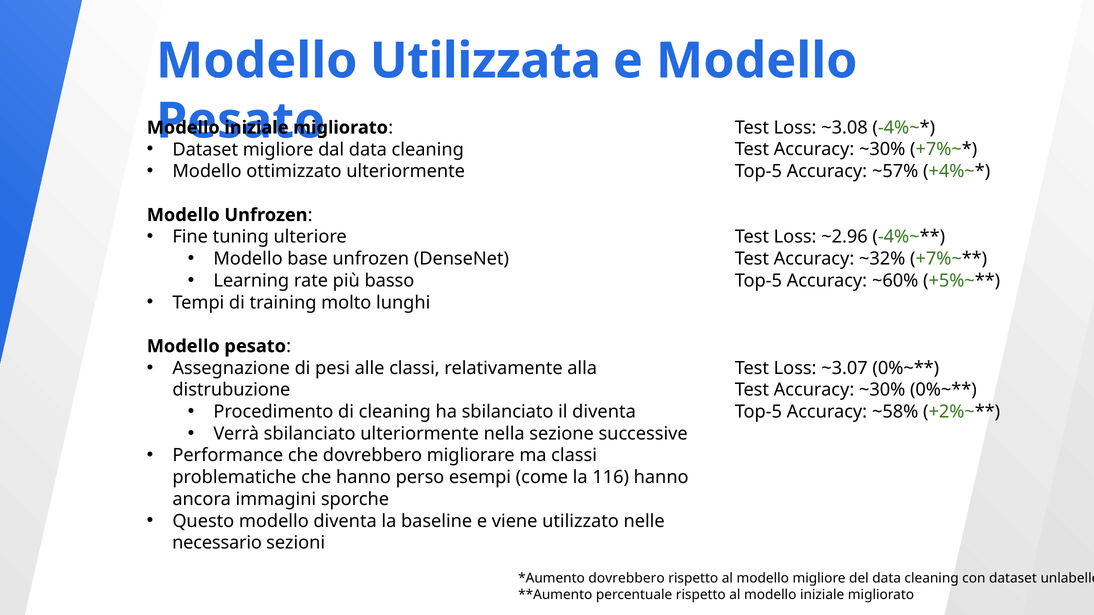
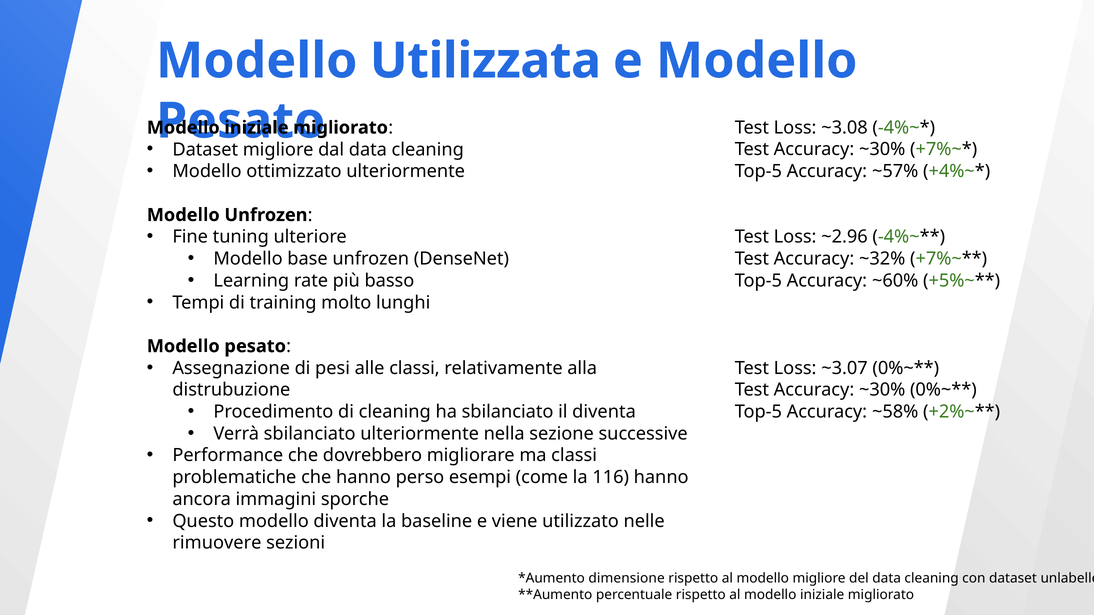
necessario: necessario -> rimuovere
dovrebbero at (627, 579): dovrebbero -> dimensione
